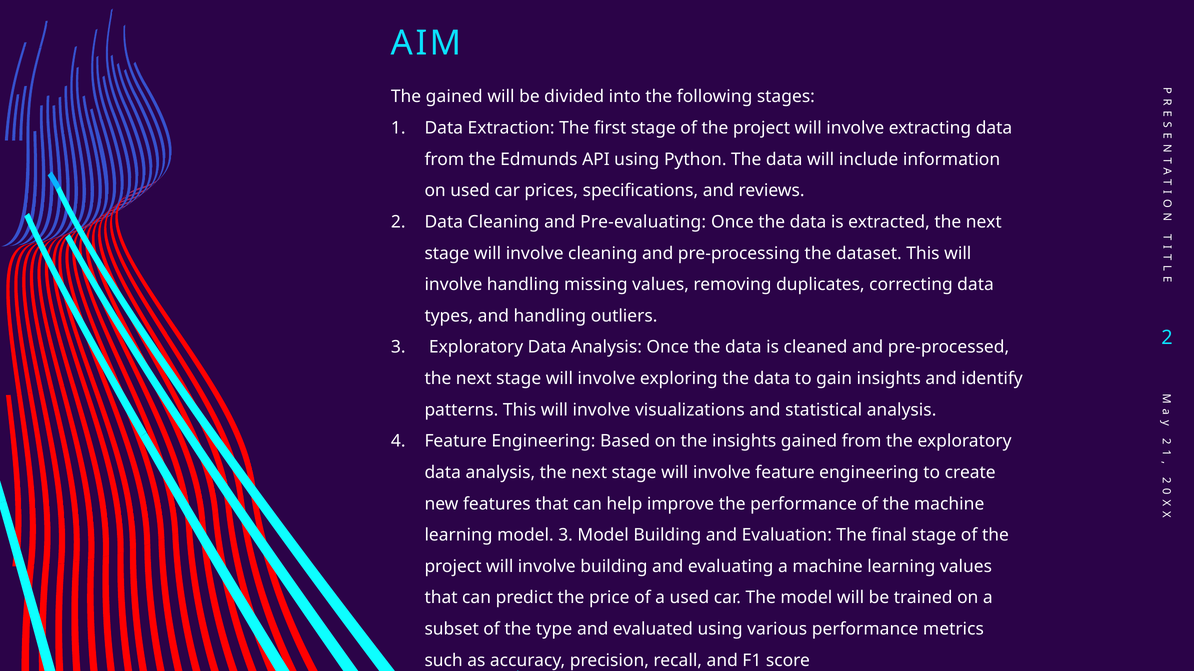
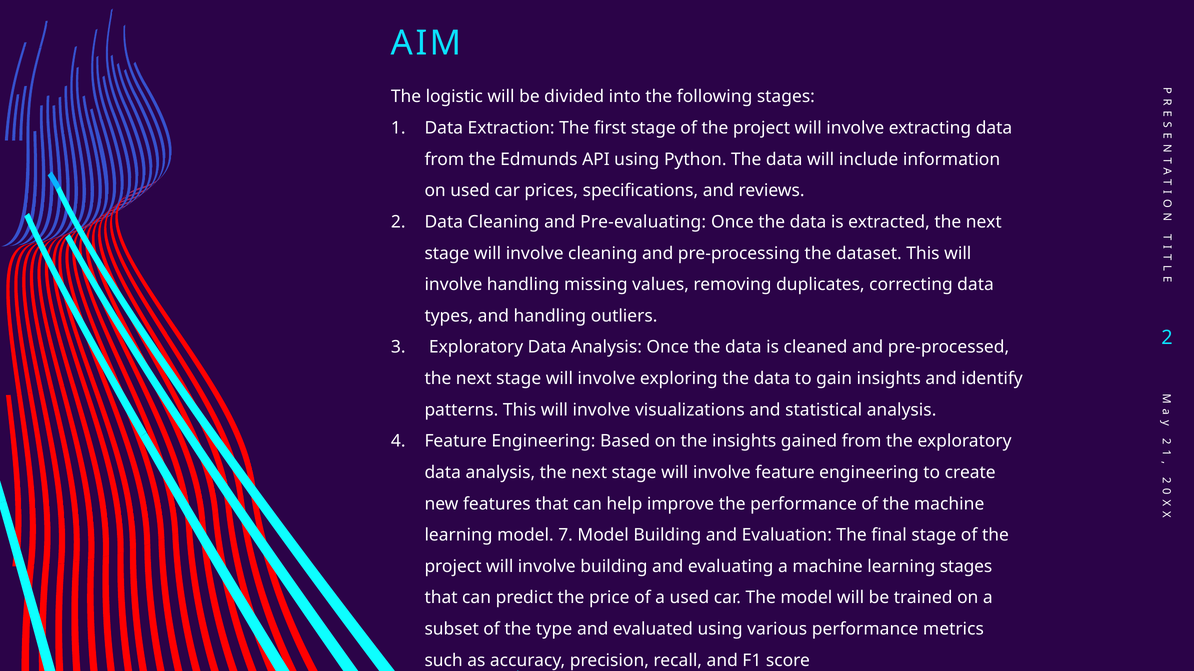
The gained: gained -> logistic
model 3: 3 -> 7
learning values: values -> stages
